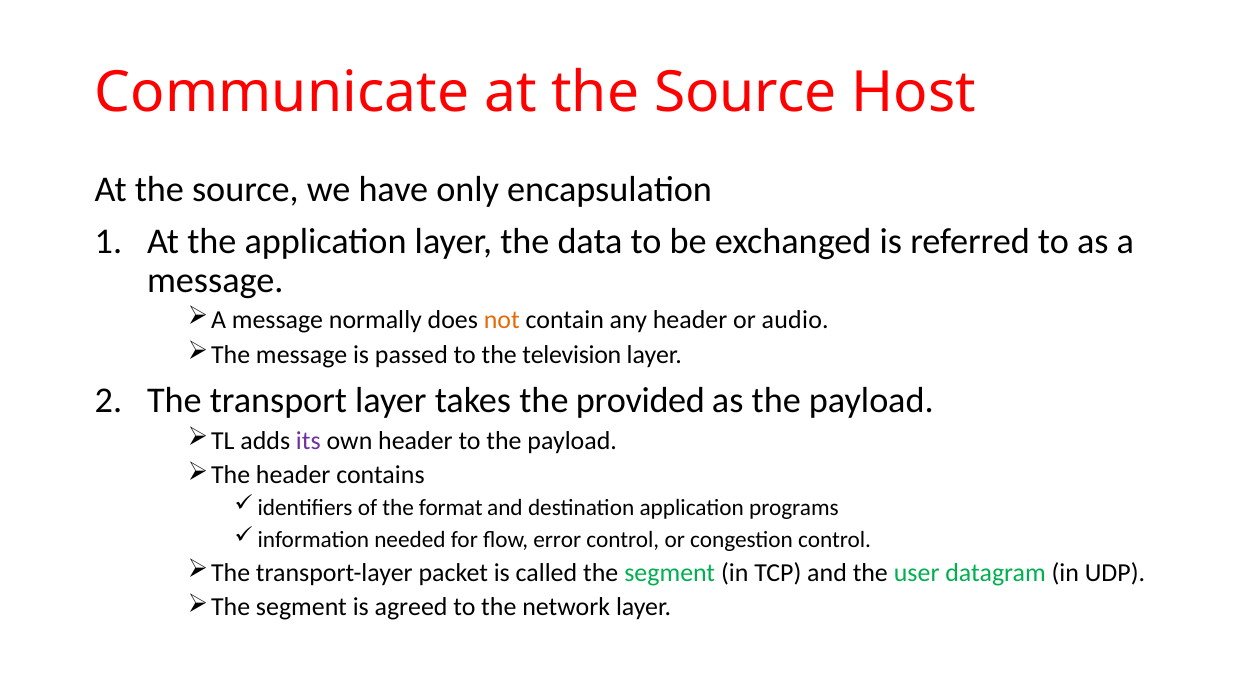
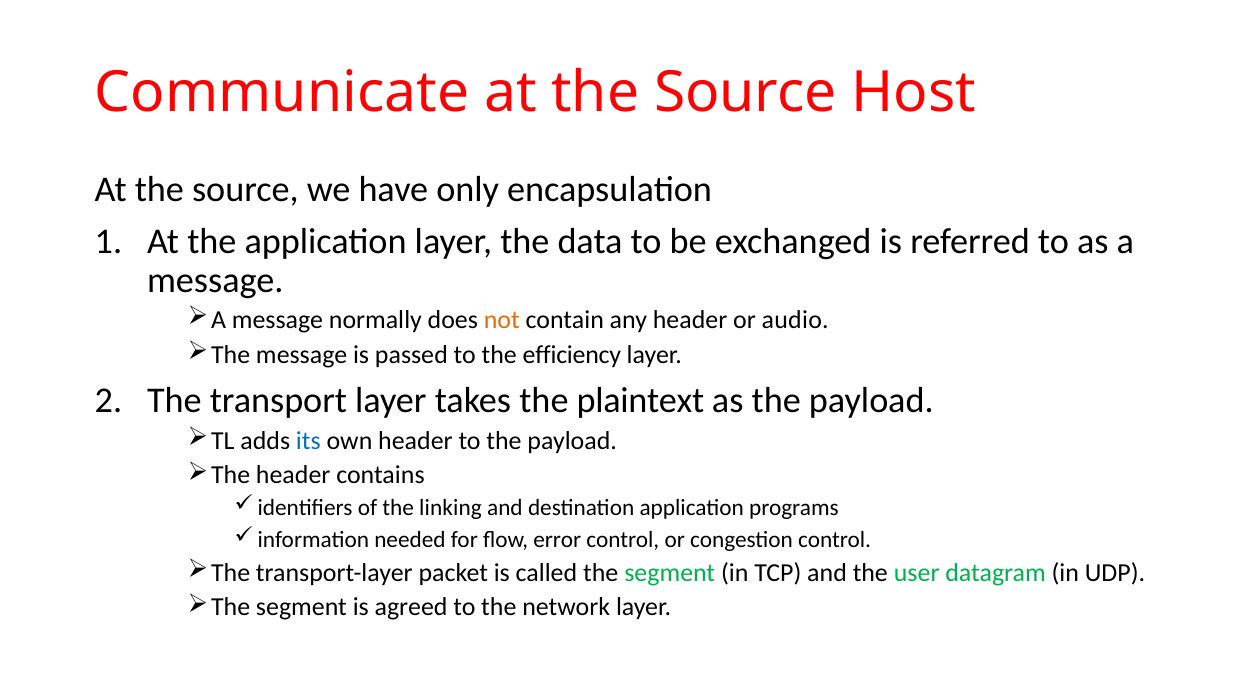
television: television -> efficiency
provided: provided -> plaintext
its colour: purple -> blue
format: format -> linking
